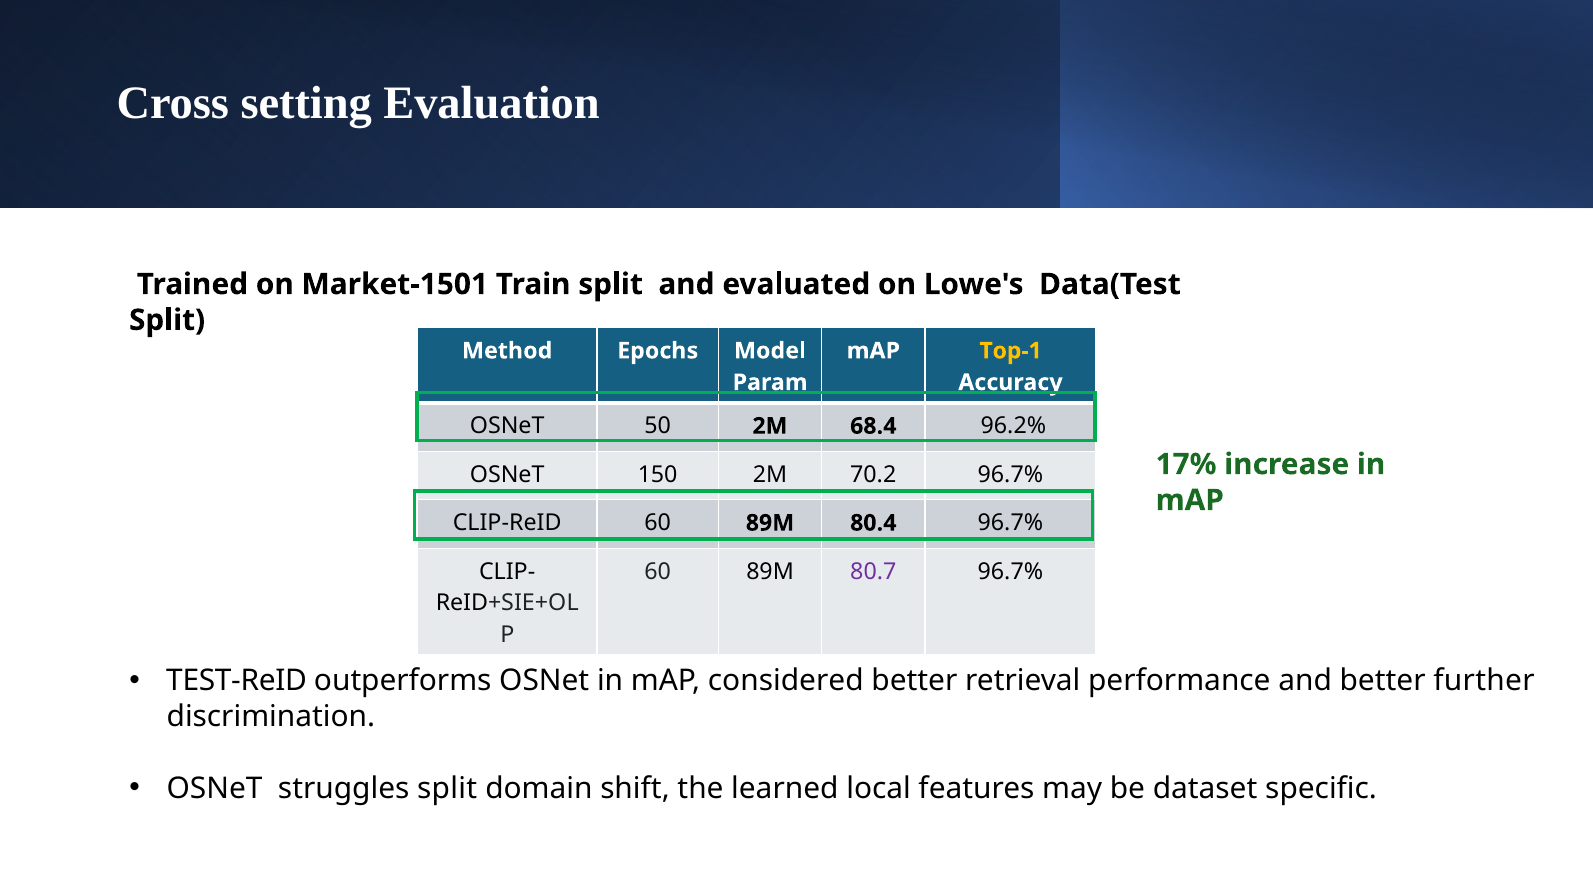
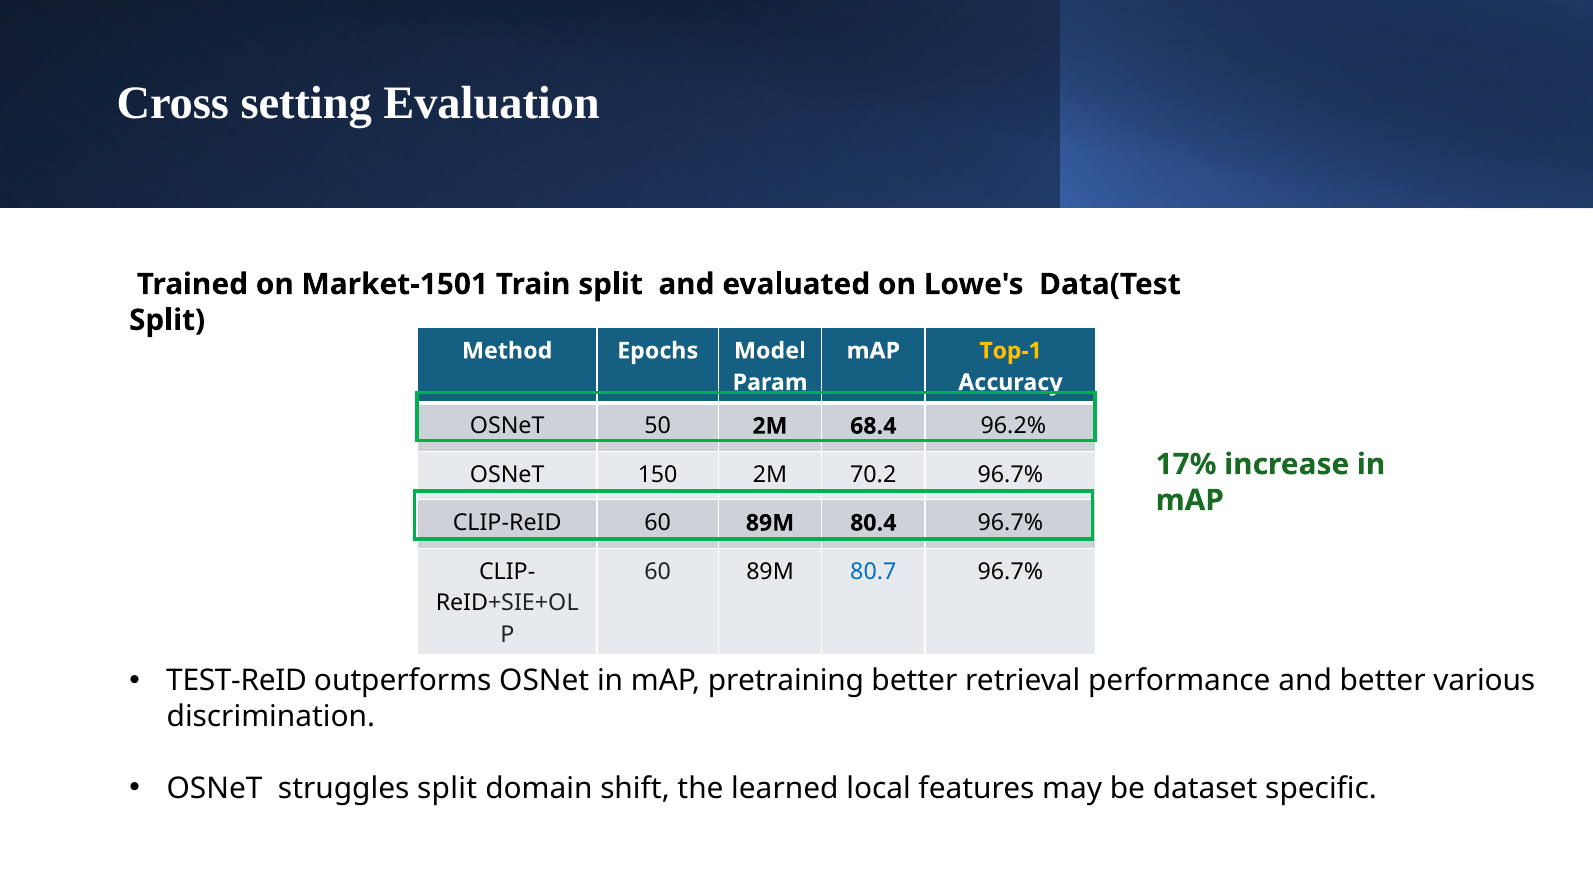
80.7 colour: purple -> blue
considered: considered -> pretraining
further: further -> various
